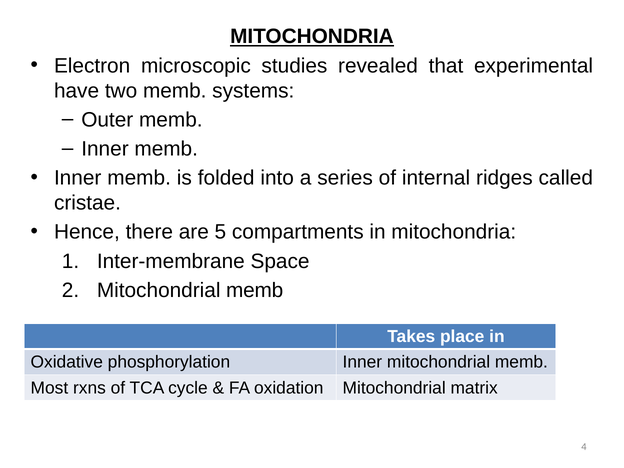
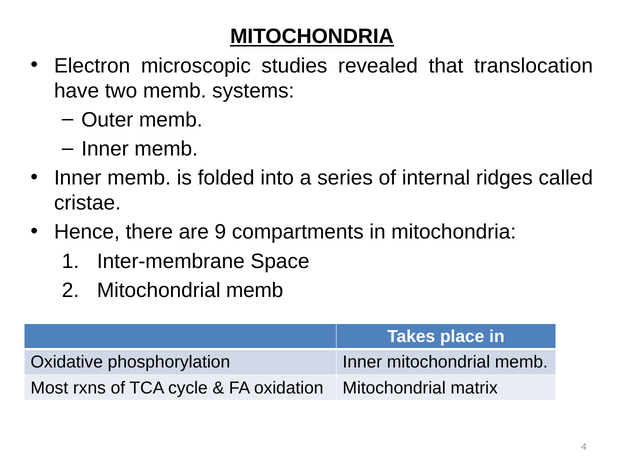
experimental: experimental -> translocation
5: 5 -> 9
